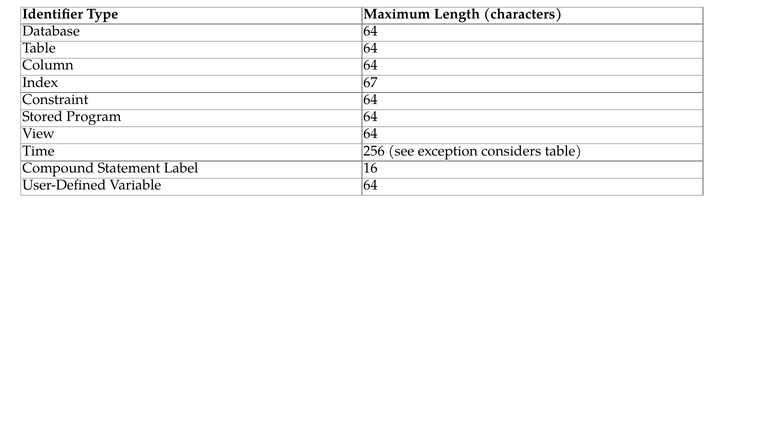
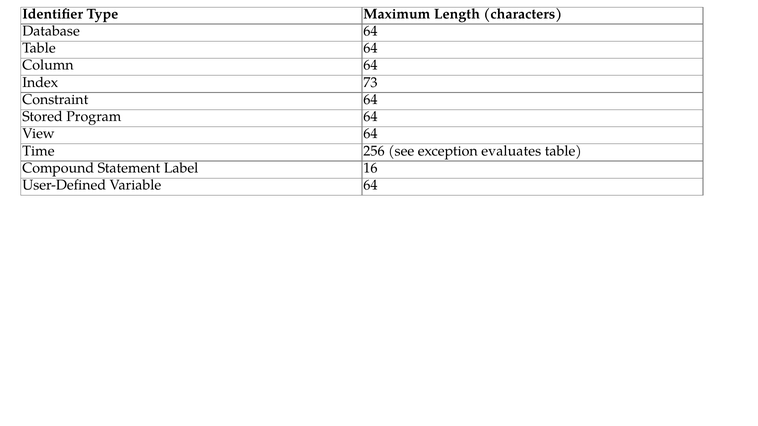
67: 67 -> 73
considers: considers -> evaluates
